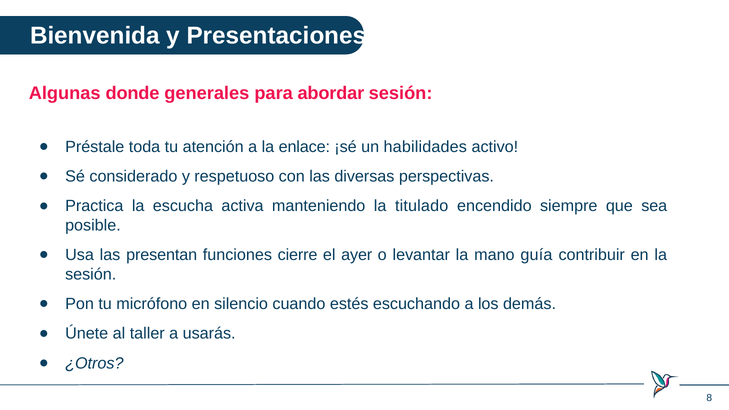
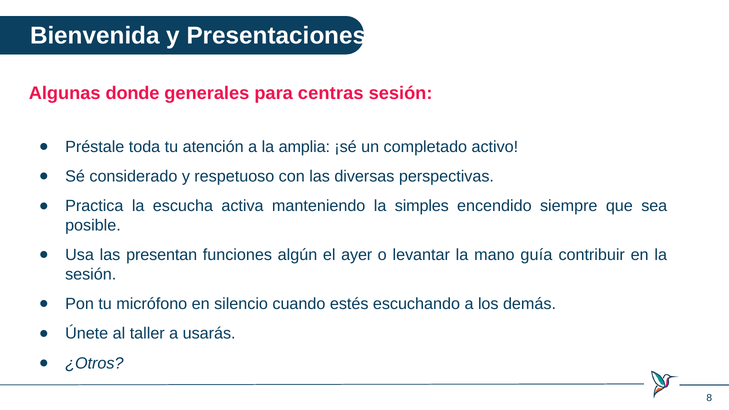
abordar: abordar -> centras
enlace: enlace -> amplia
habilidades: habilidades -> completado
titulado: titulado -> simples
cierre: cierre -> algún
